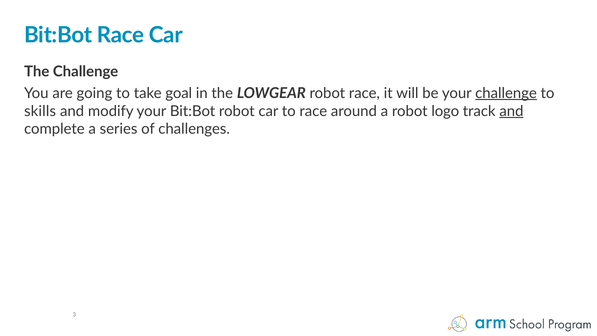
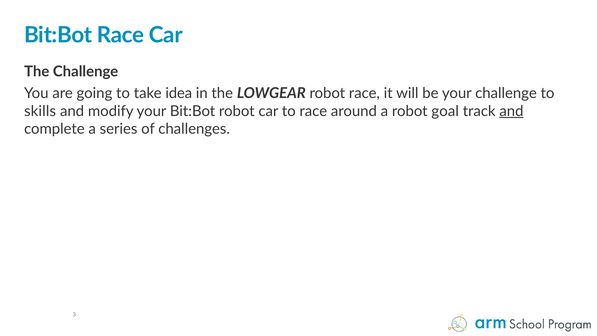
goal: goal -> idea
challenge at (506, 93) underline: present -> none
logo: logo -> goal
